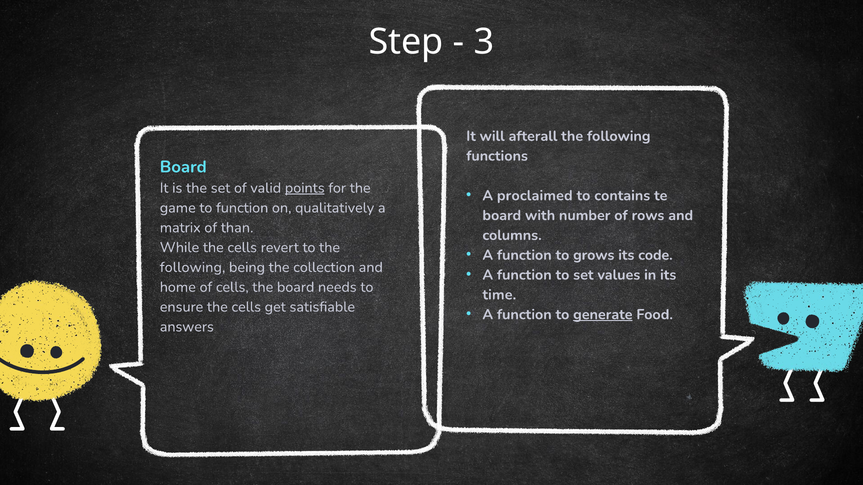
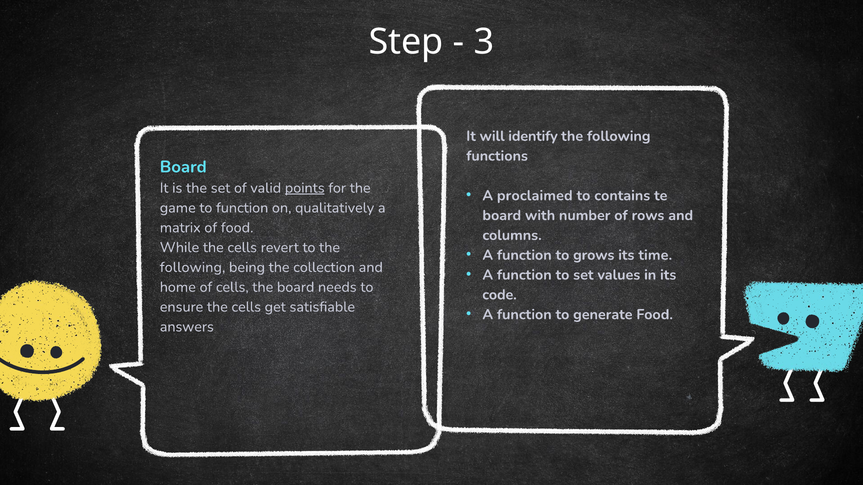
afterall: afterall -> identify
of than: than -> food
code: code -> time
time: time -> code
generate underline: present -> none
